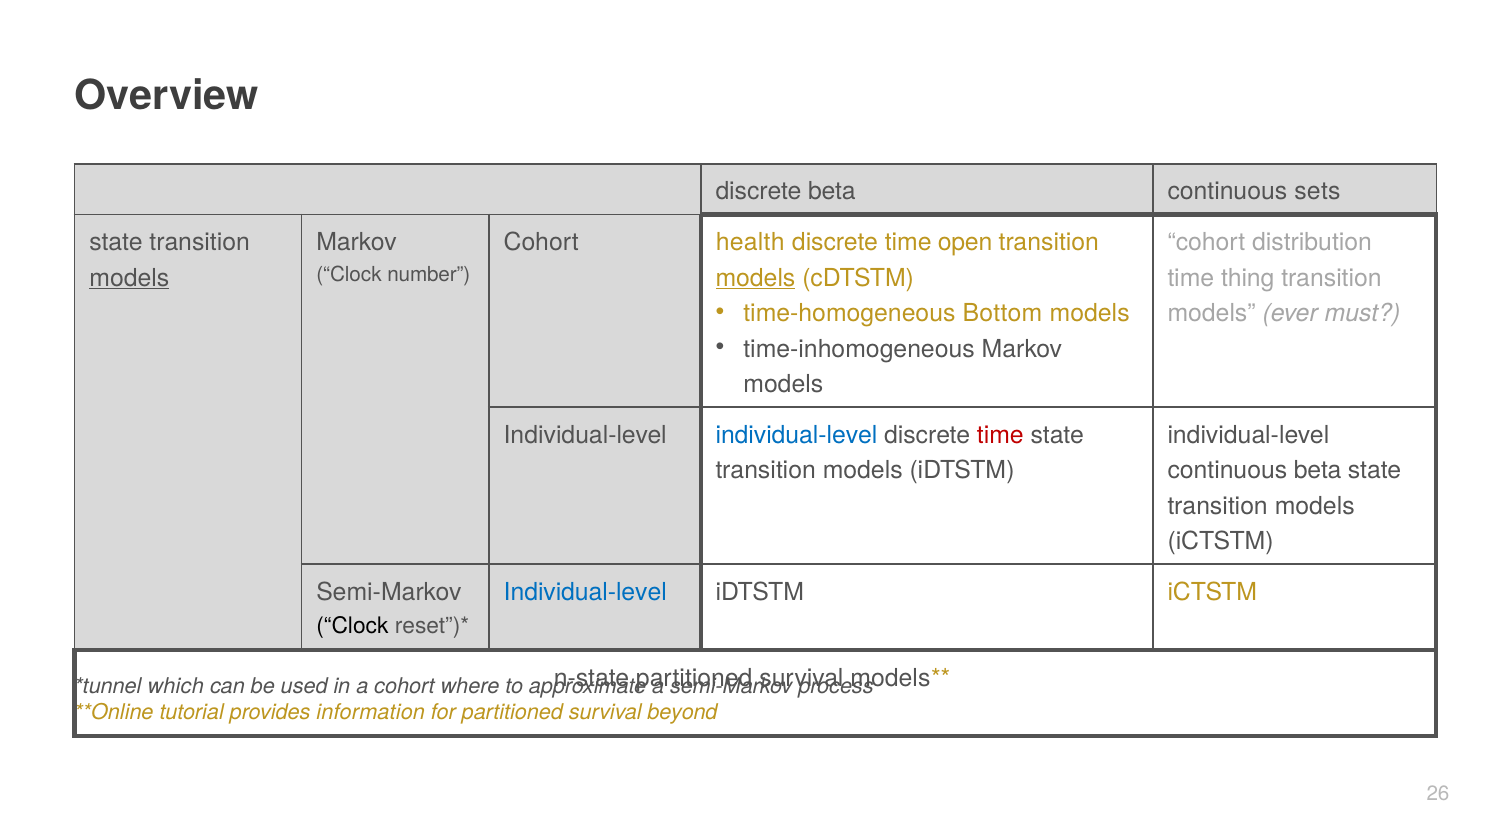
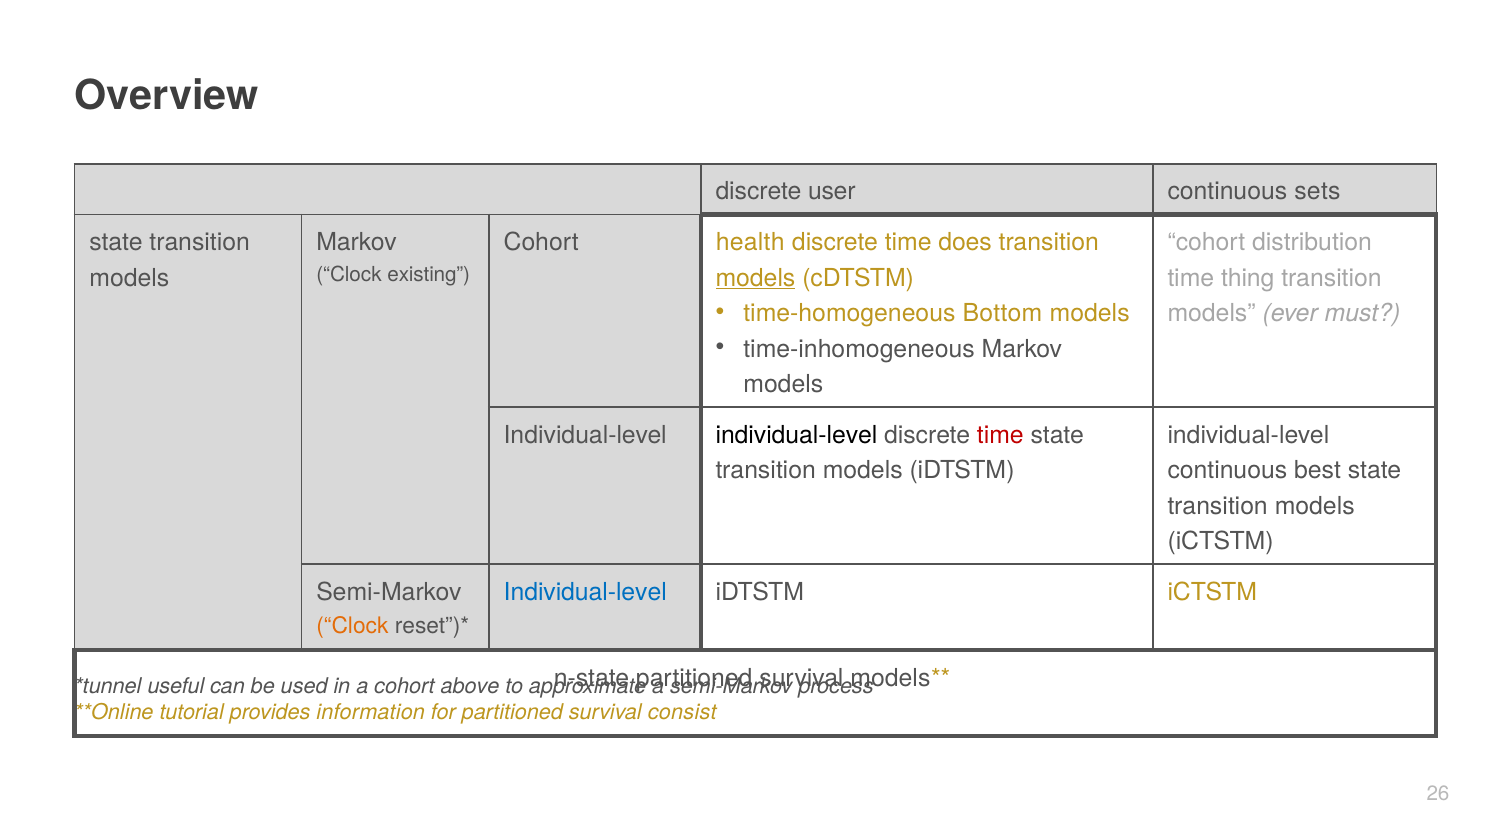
discrete beta: beta -> user
open: open -> does
number: number -> existing
models at (129, 278) underline: present -> none
individual-level at (796, 435) colour: blue -> black
continuous beta: beta -> best
Clock at (352, 626) colour: black -> orange
which: which -> useful
where: where -> above
beyond: beyond -> consist
